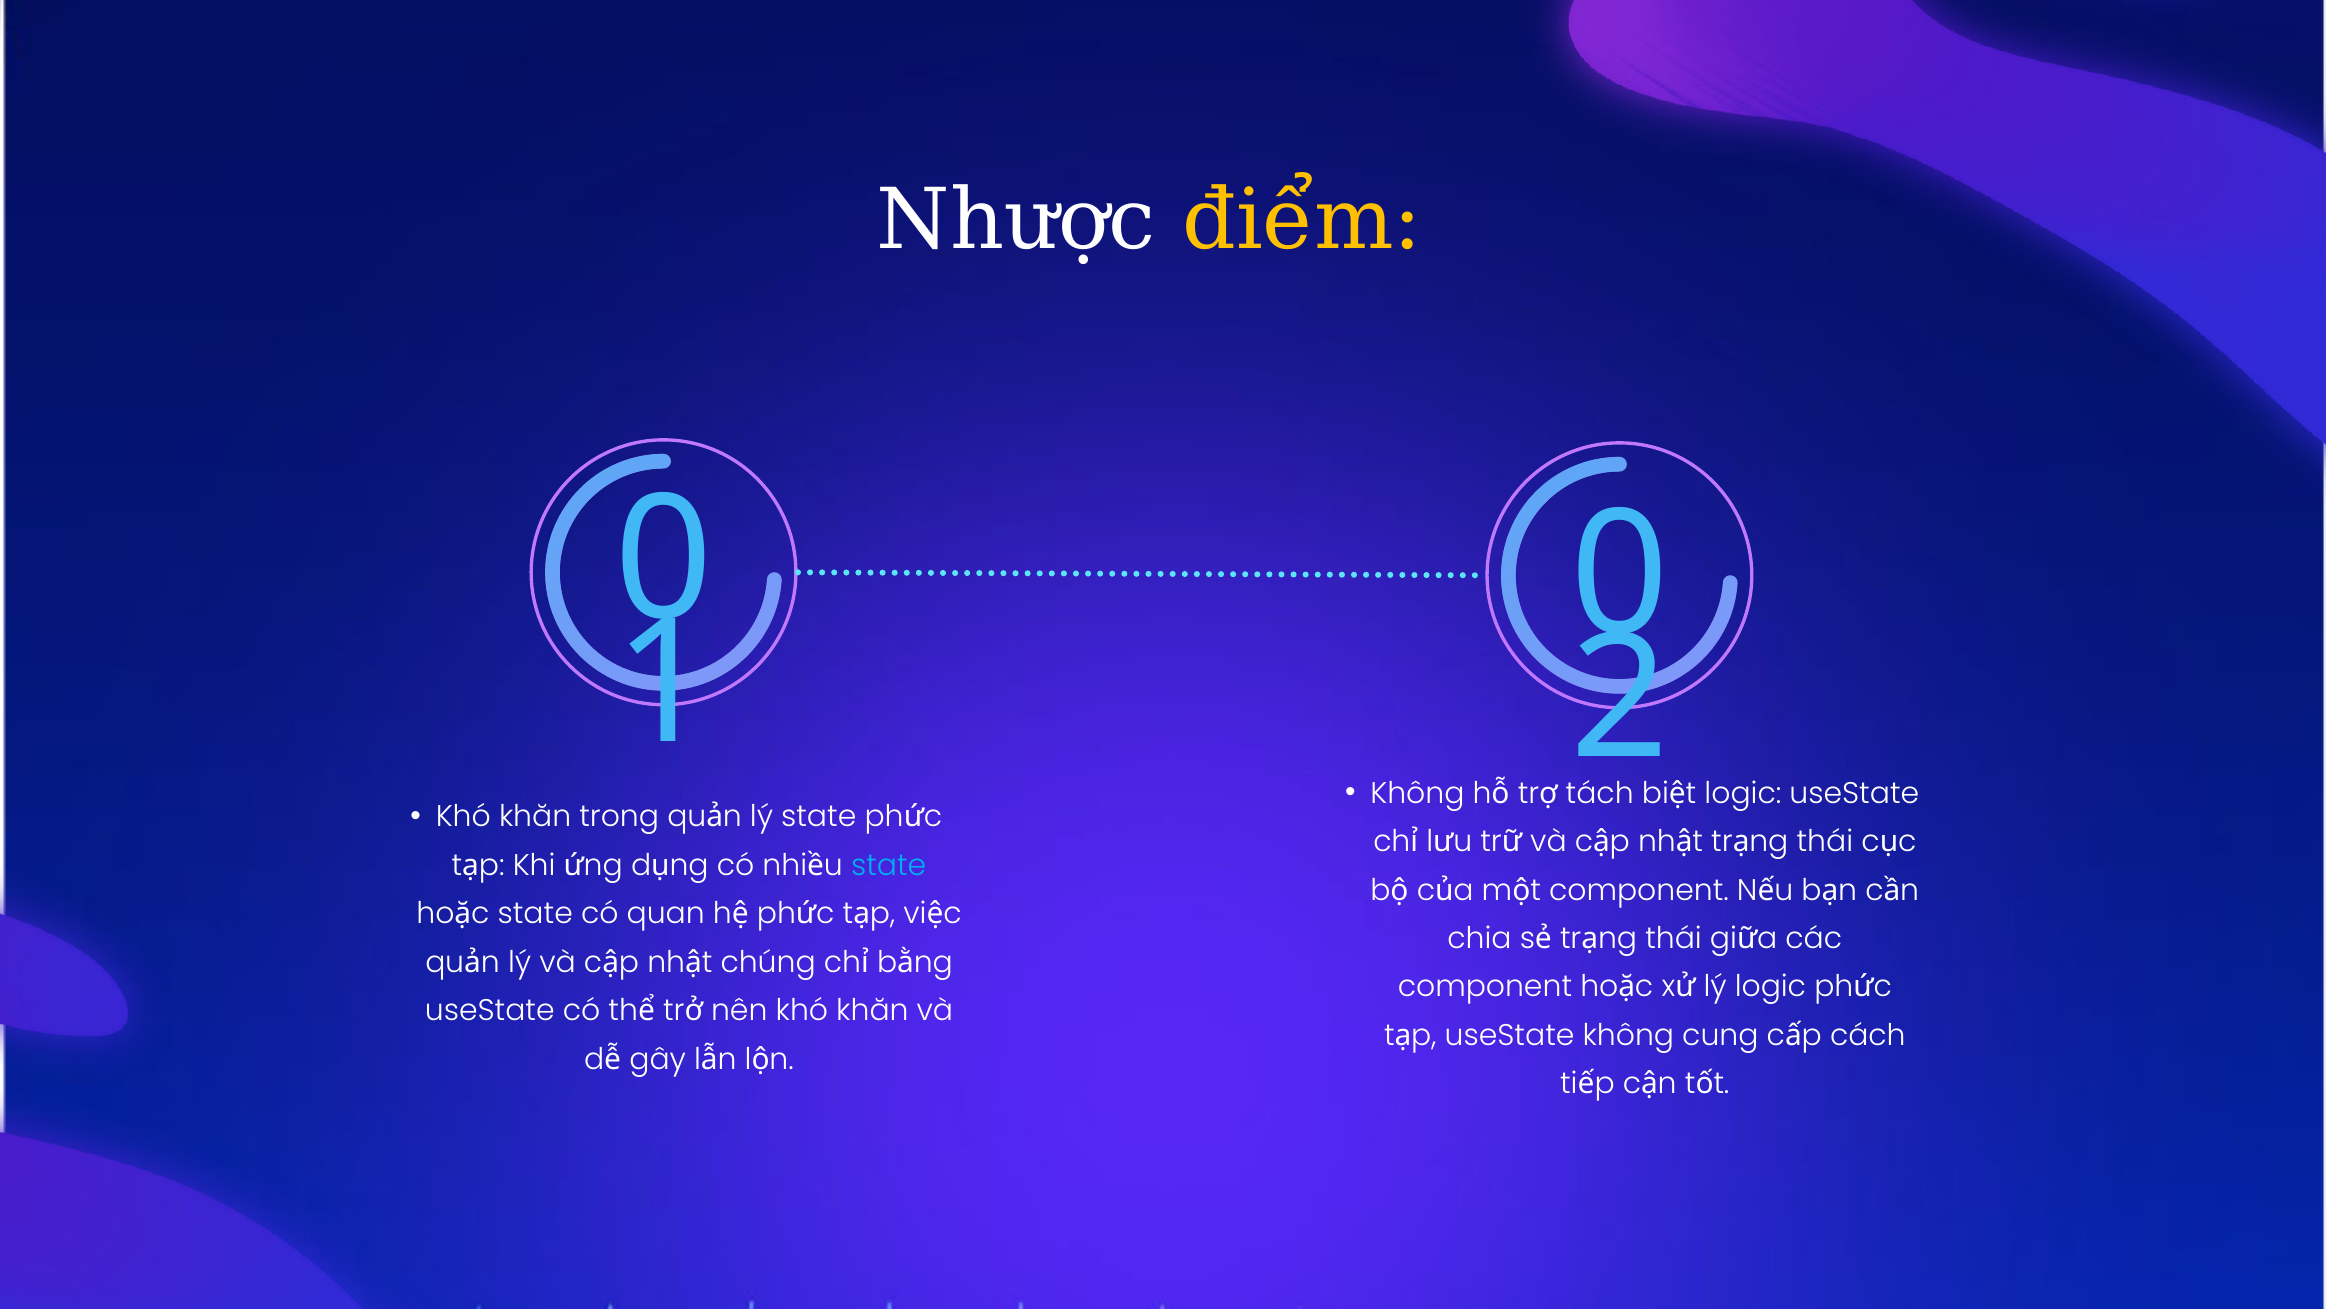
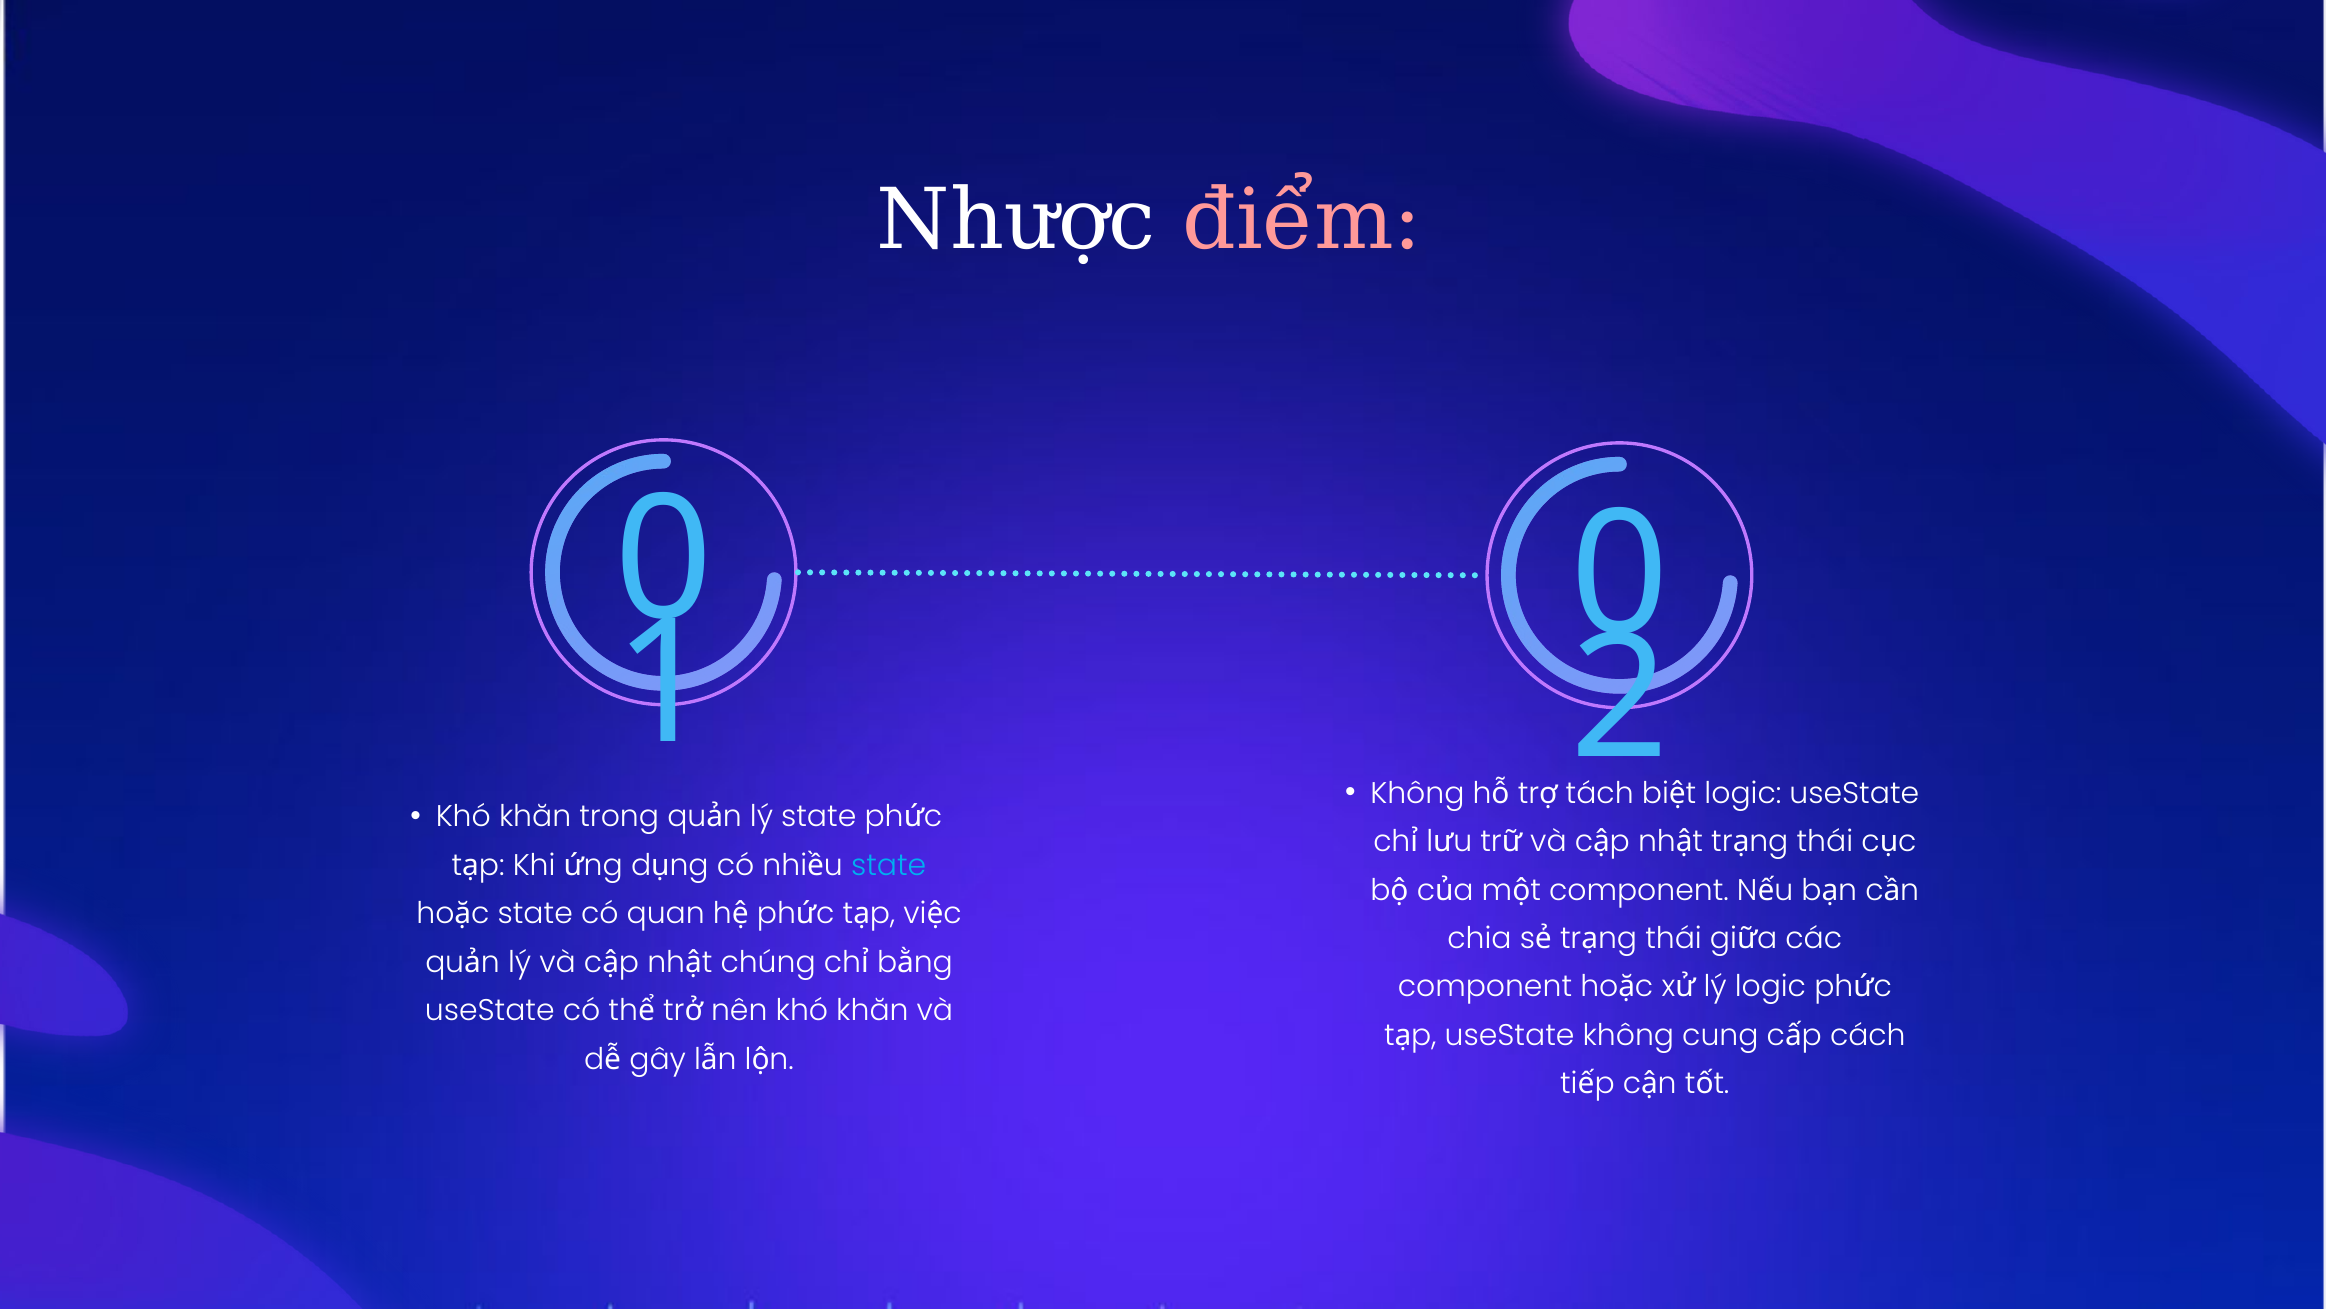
điểm colour: yellow -> pink
